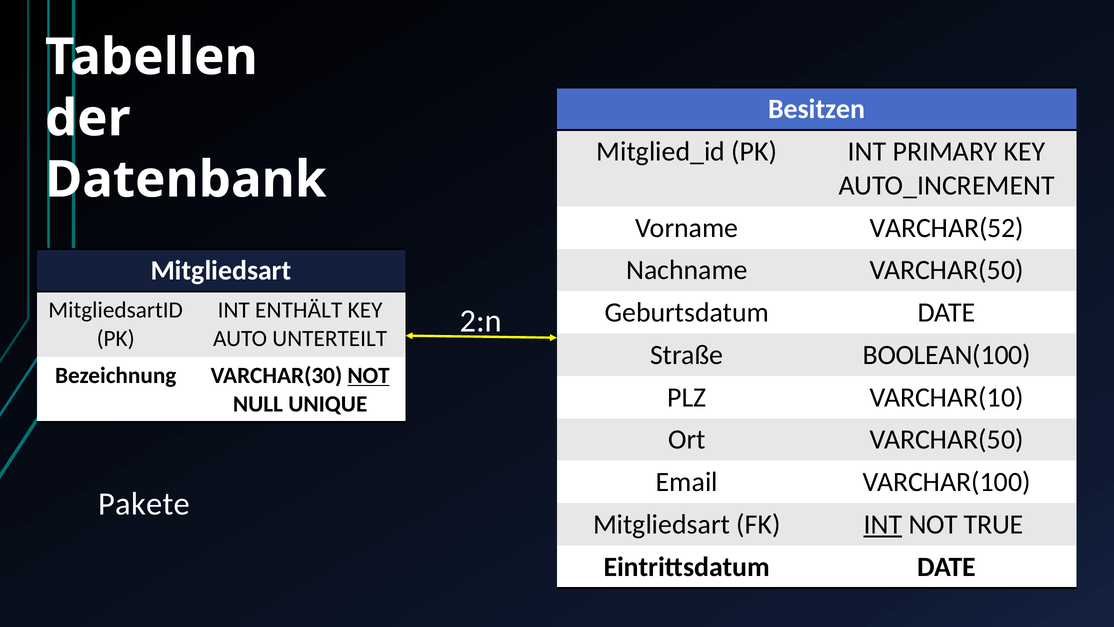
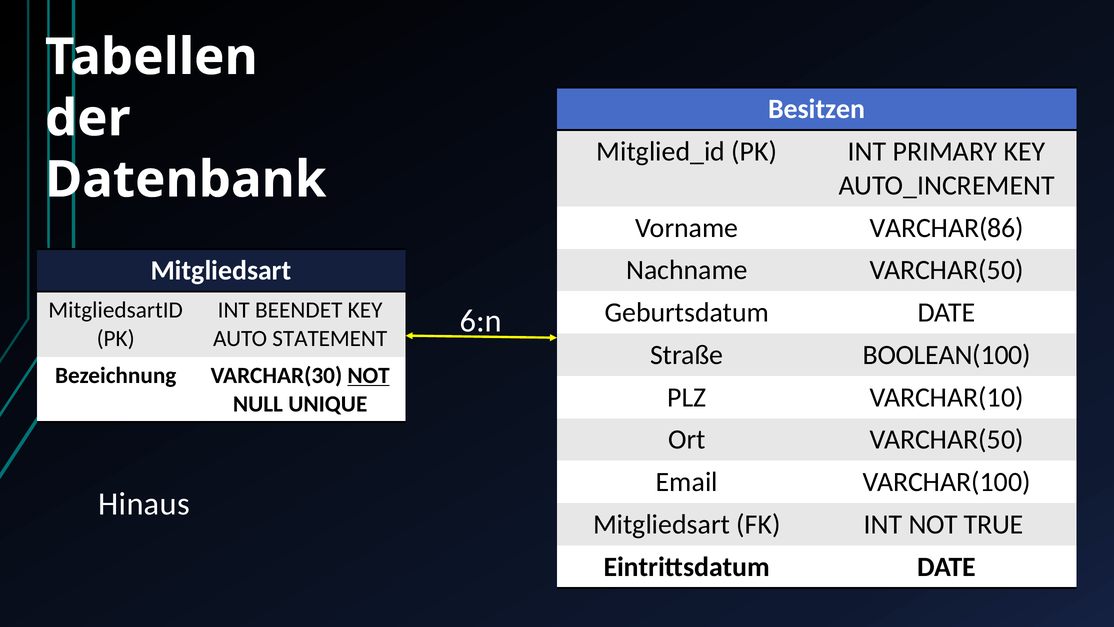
VARCHAR(52: VARCHAR(52 -> VARCHAR(86
ENTHÄLT: ENTHÄLT -> BEENDET
2:n: 2:n -> 6:n
UNTERTEILT: UNTERTEILT -> STATEMENT
Pakete: Pakete -> Hinaus
INT at (883, 524) underline: present -> none
